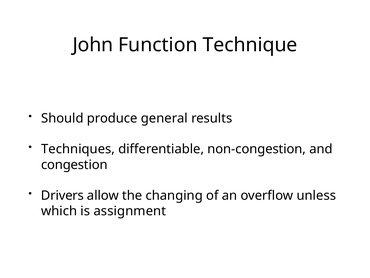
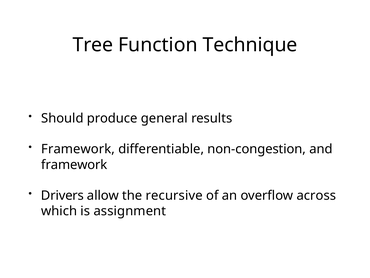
John: John -> Tree
Techniques at (78, 149): Techniques -> Framework
congestion at (74, 164): congestion -> framework
changing: changing -> recursive
unless: unless -> across
